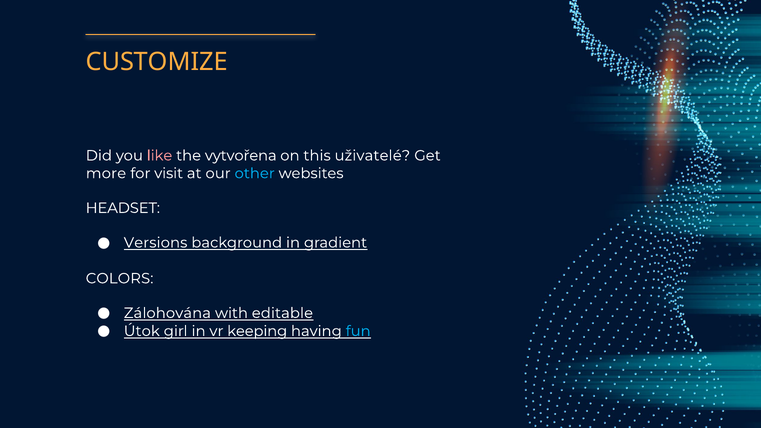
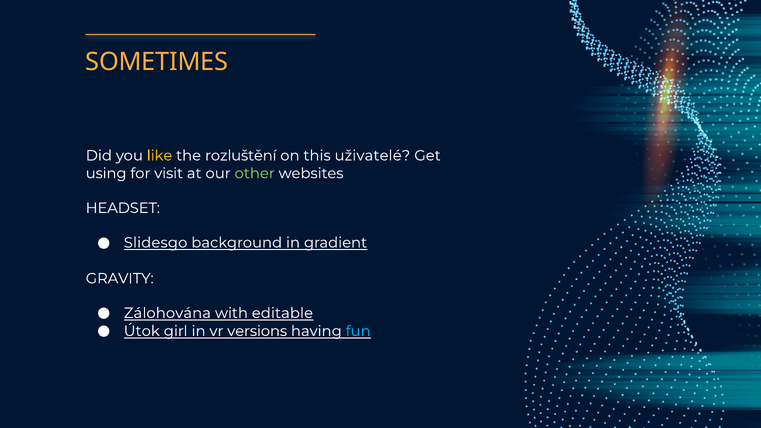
CUSTOMIZE: CUSTOMIZE -> SOMETIMES
like colour: pink -> yellow
vytvořena: vytvořena -> rozluštění
more: more -> using
other colour: light blue -> light green
Versions: Versions -> Slidesgo
COLORS: COLORS -> GRAVITY
keeping: keeping -> versions
